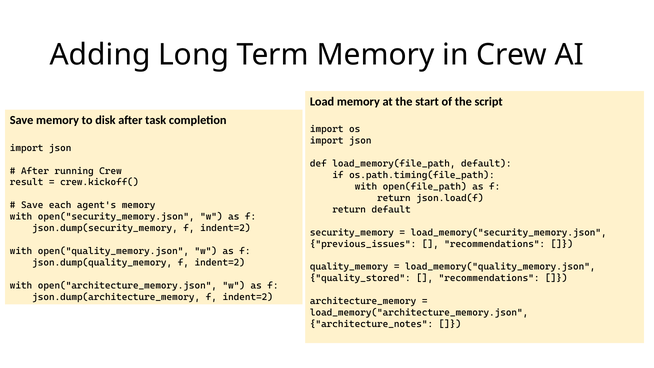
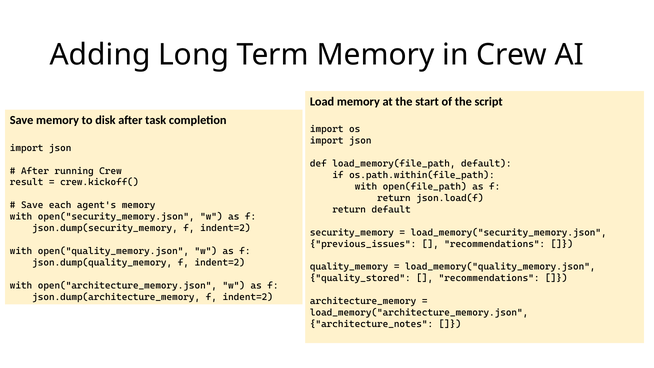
os.path.timing(file_path: os.path.timing(file_path -> os.path.within(file_path
